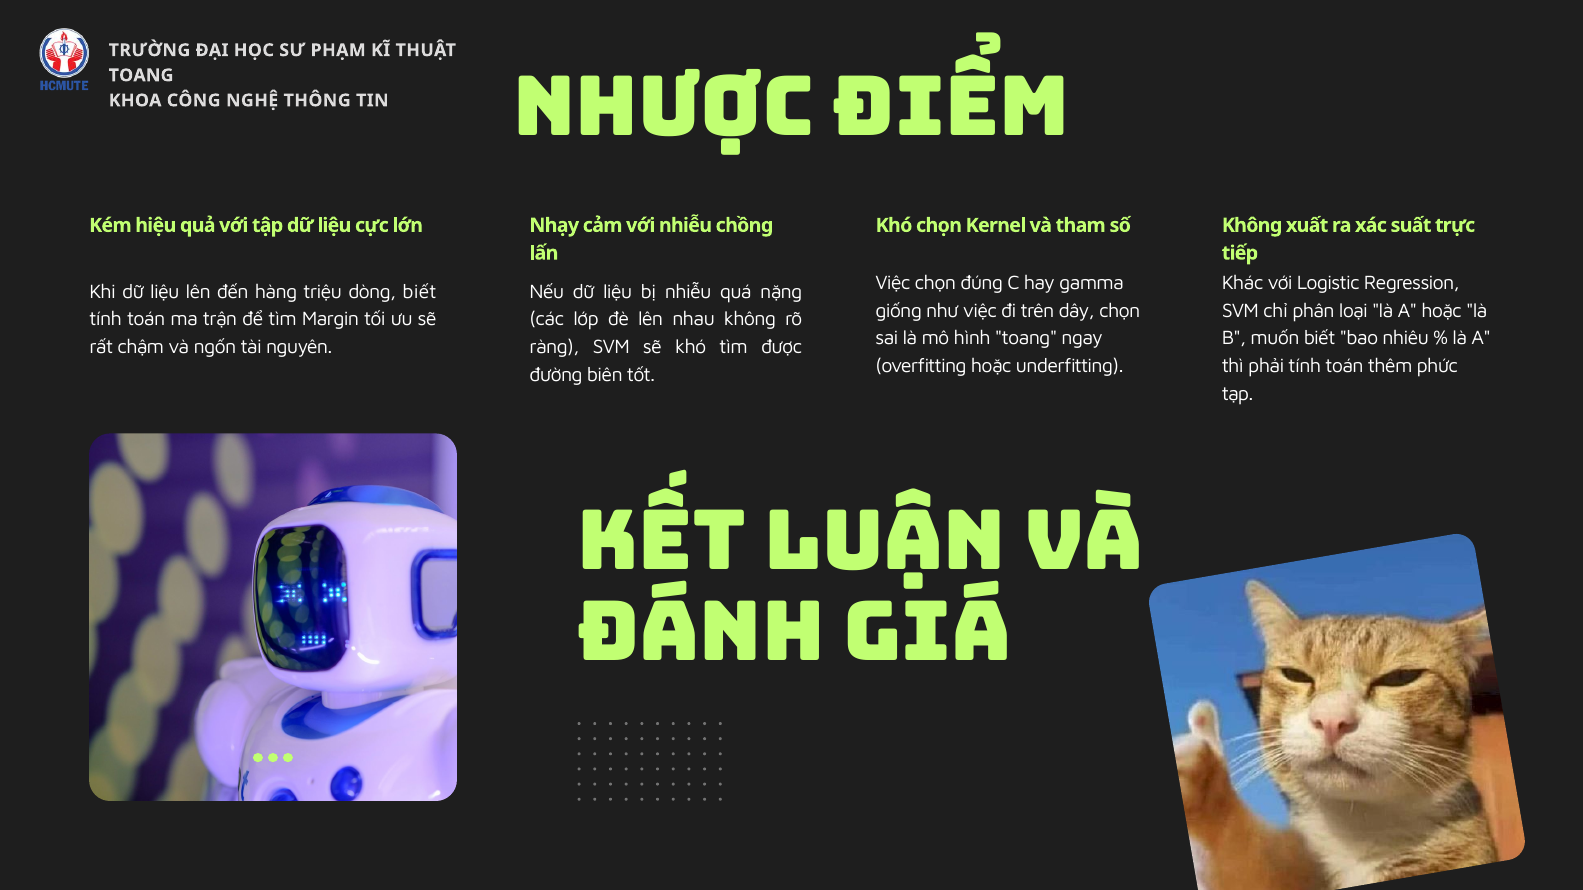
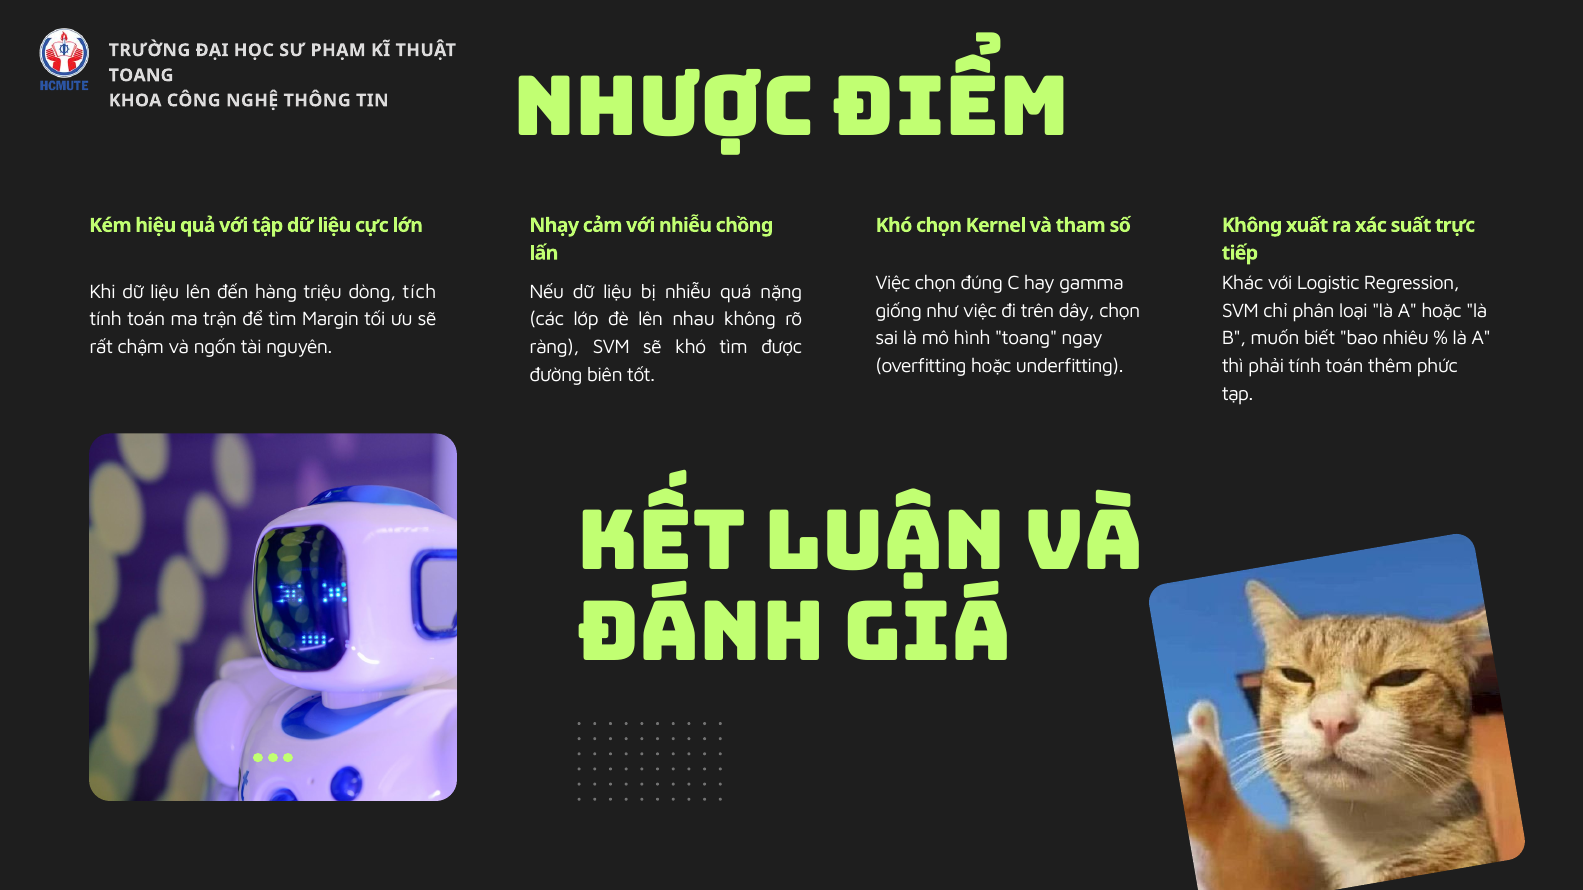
dòng biết: biết -> tích
